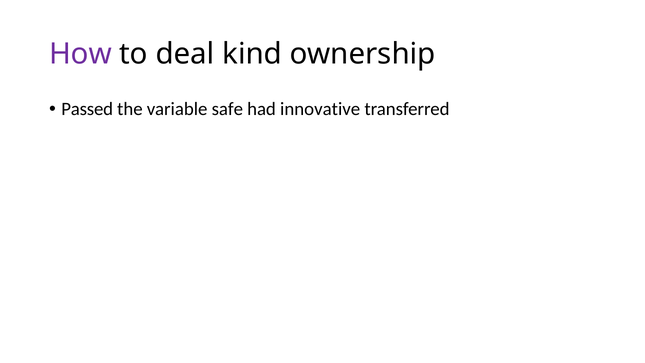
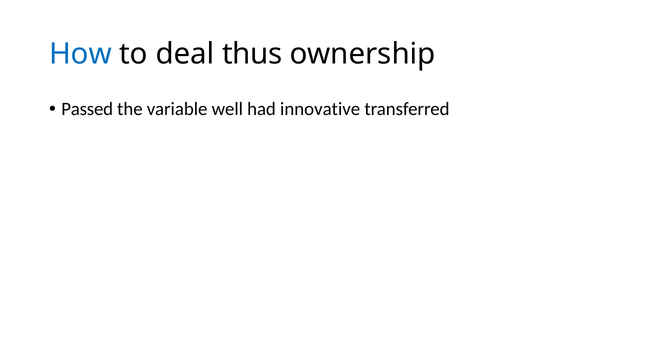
How colour: purple -> blue
kind: kind -> thus
safe: safe -> well
